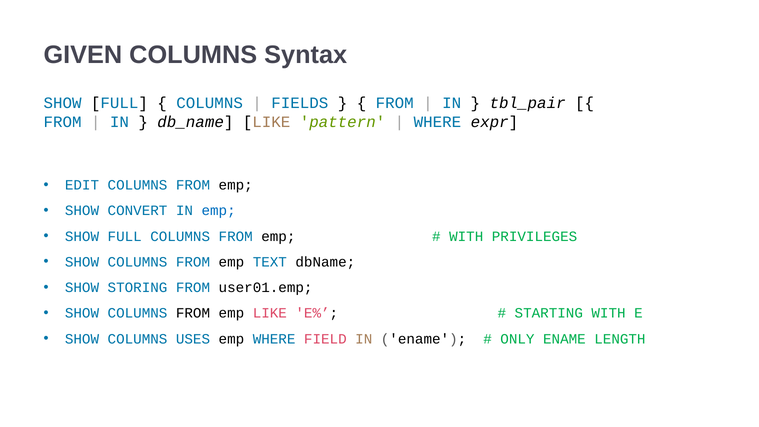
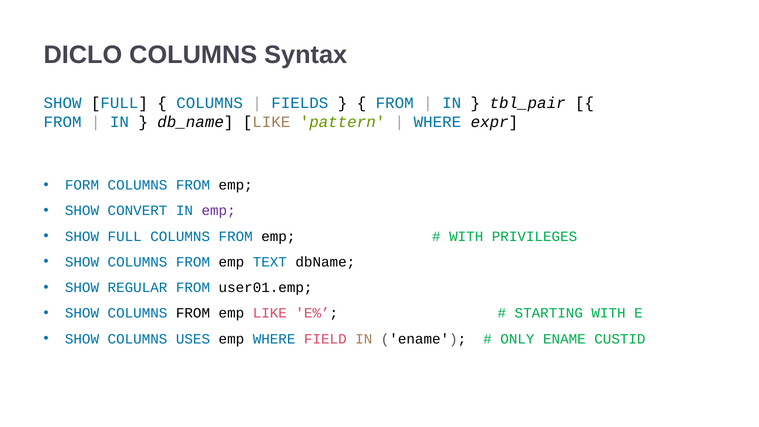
GIVEN: GIVEN -> DICLO
EDIT: EDIT -> FORM
emp at (219, 211) colour: blue -> purple
STORING: STORING -> REGULAR
LENGTH: LENGTH -> CUSTID
